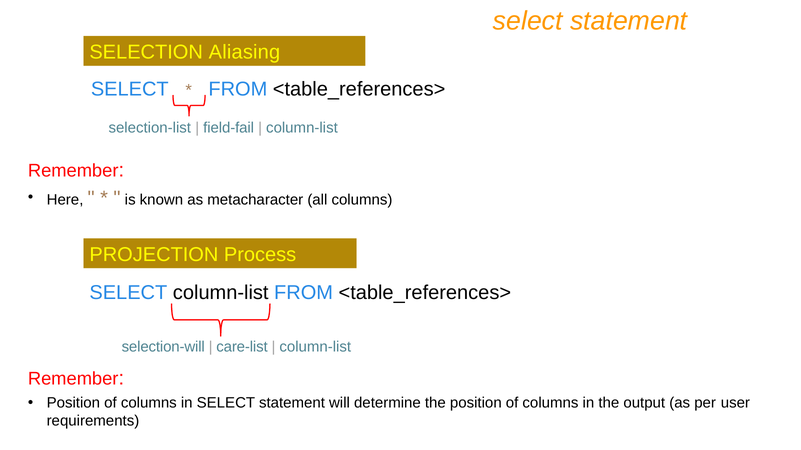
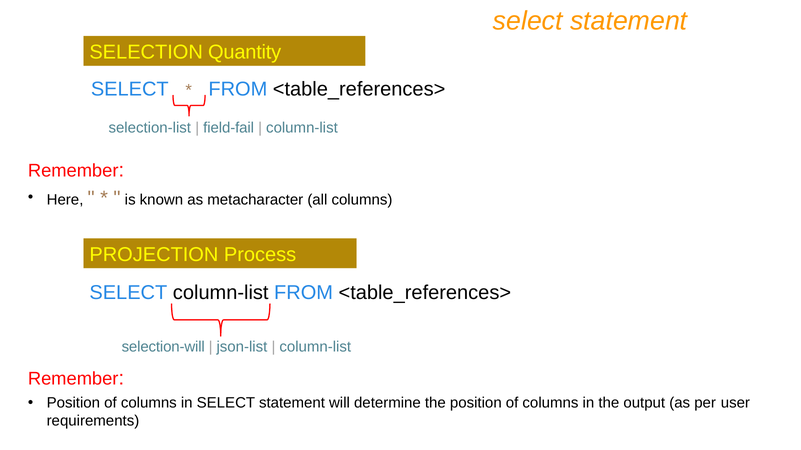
Aliasing: Aliasing -> Quantity
care-list: care-list -> json-list
